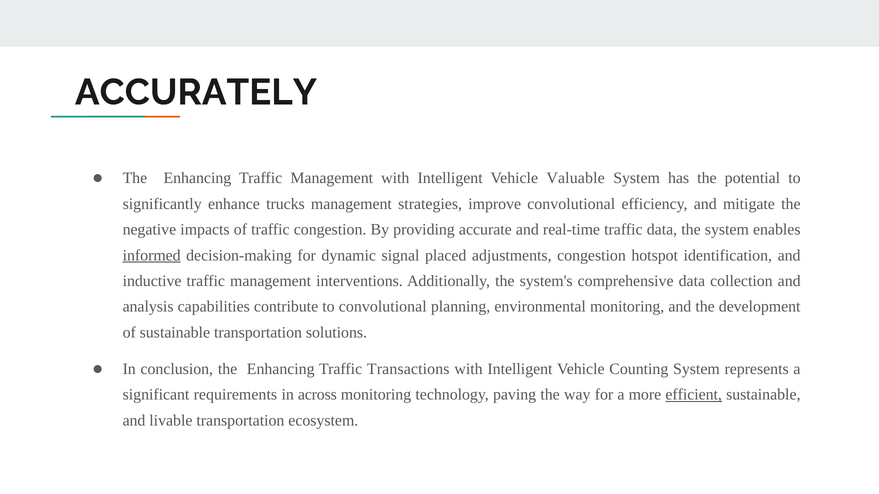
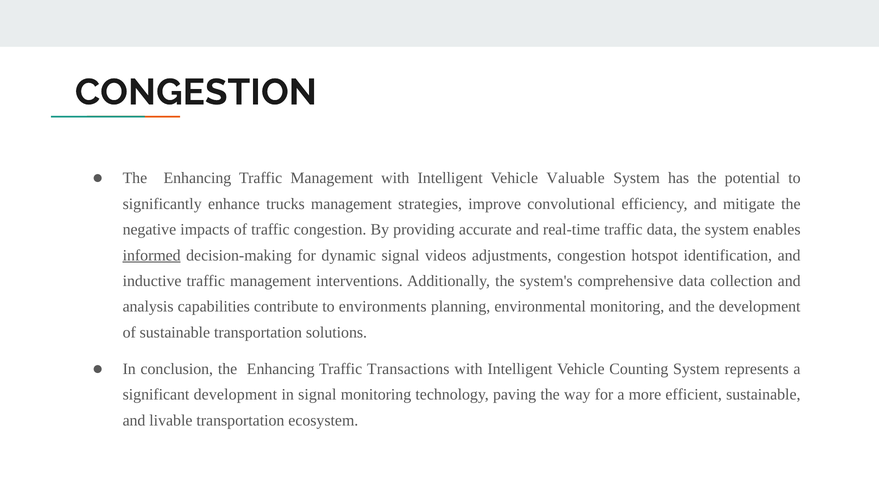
ACCURATELY at (196, 92): ACCURATELY -> CONGESTION
placed: placed -> videos
to convolutional: convolutional -> environments
significant requirements: requirements -> development
in across: across -> signal
efficient underline: present -> none
